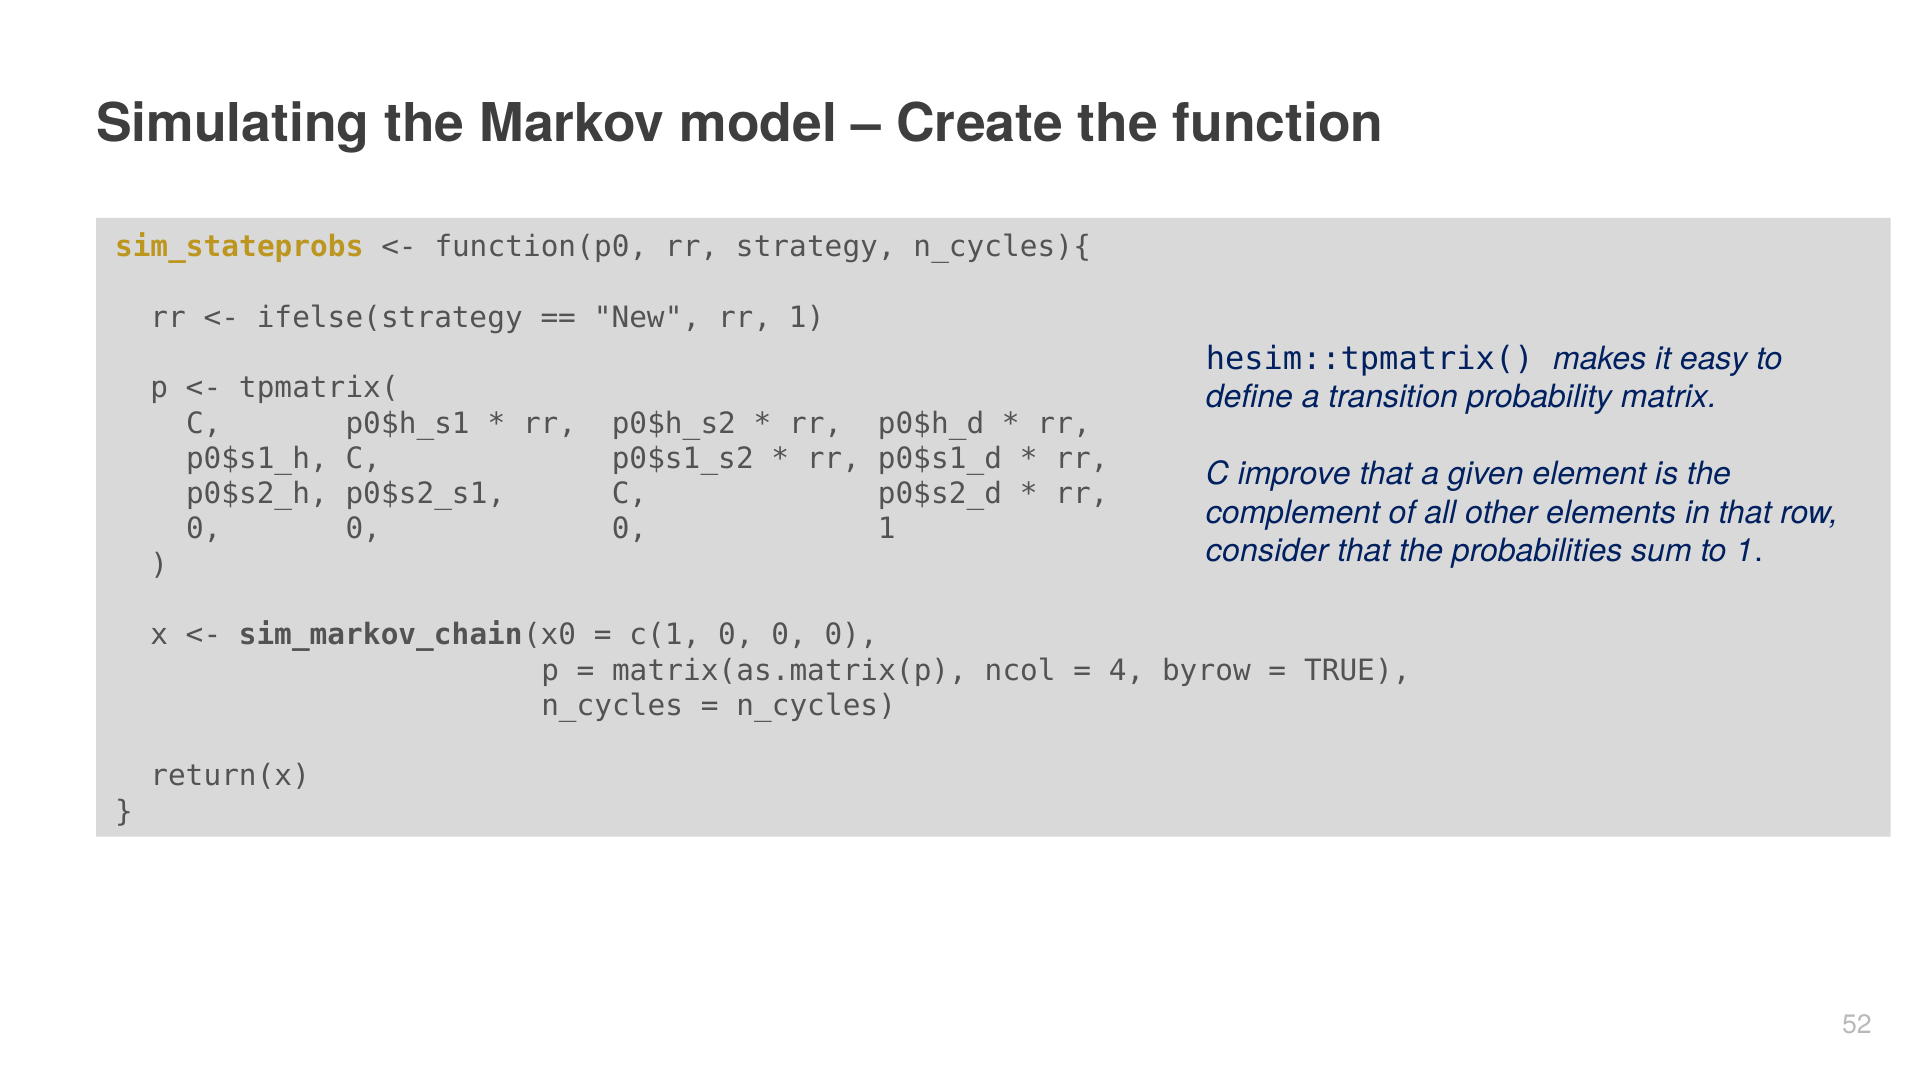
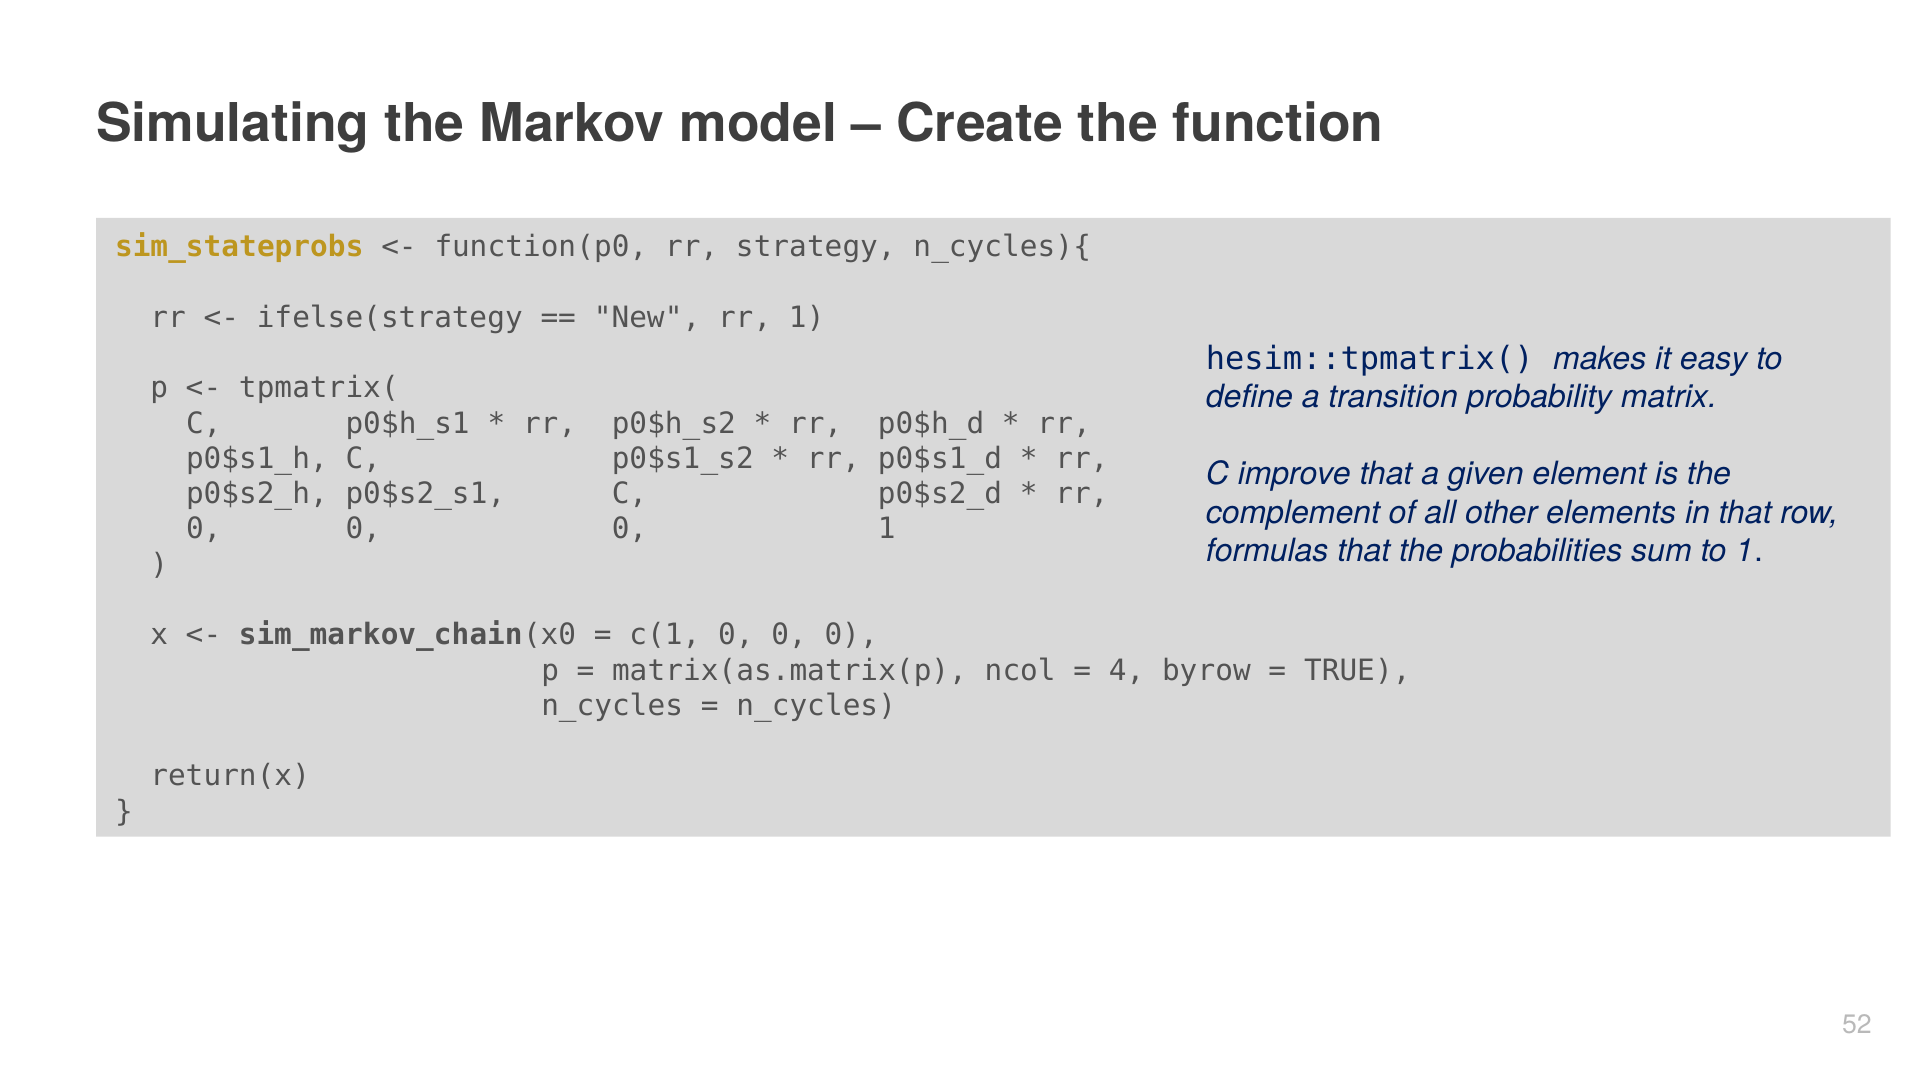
consider: consider -> formulas
